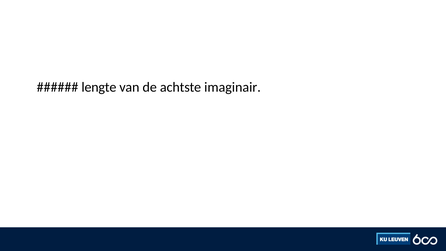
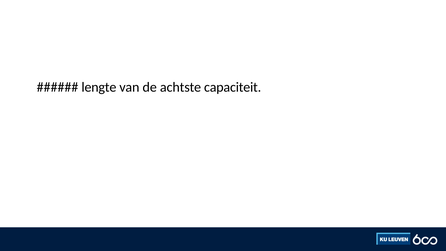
imaginair: imaginair -> capaciteit
